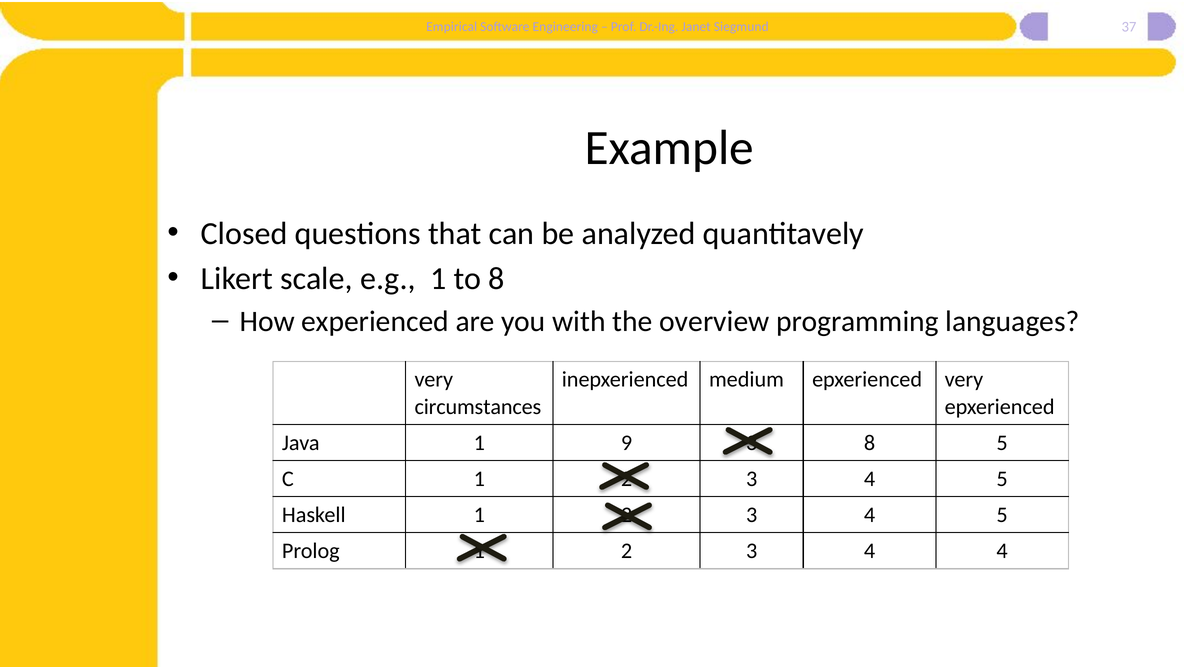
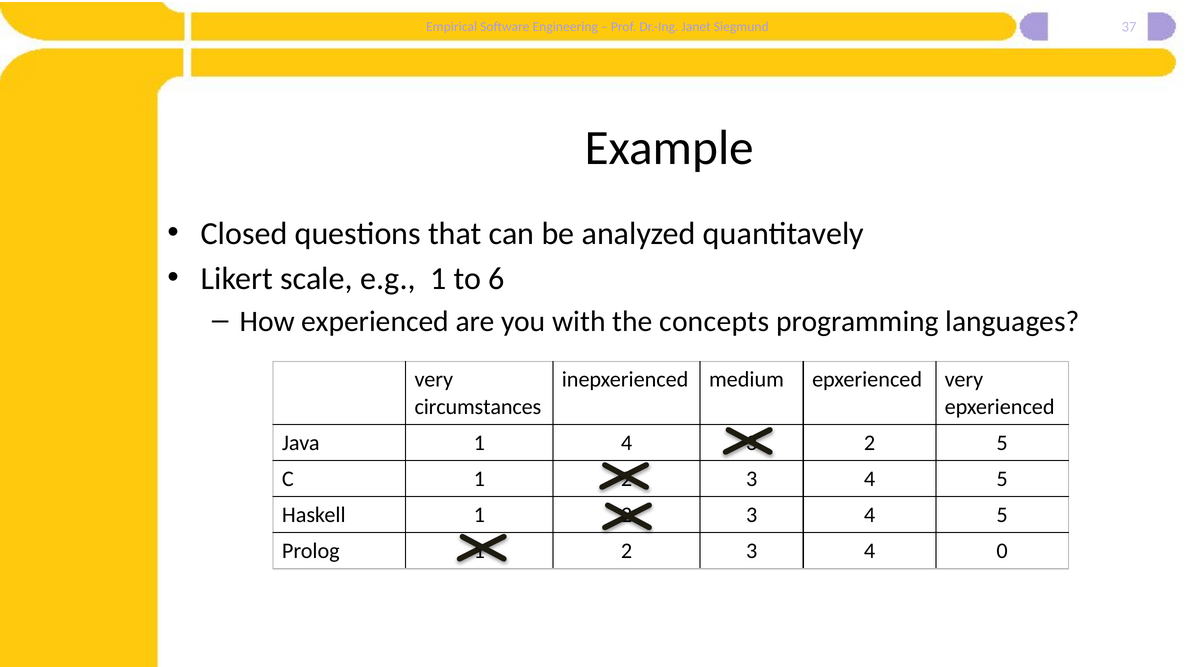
to 8: 8 -> 6
overview: overview -> concepts
1 9: 9 -> 4
8 at (870, 442): 8 -> 2
4 4: 4 -> 0
